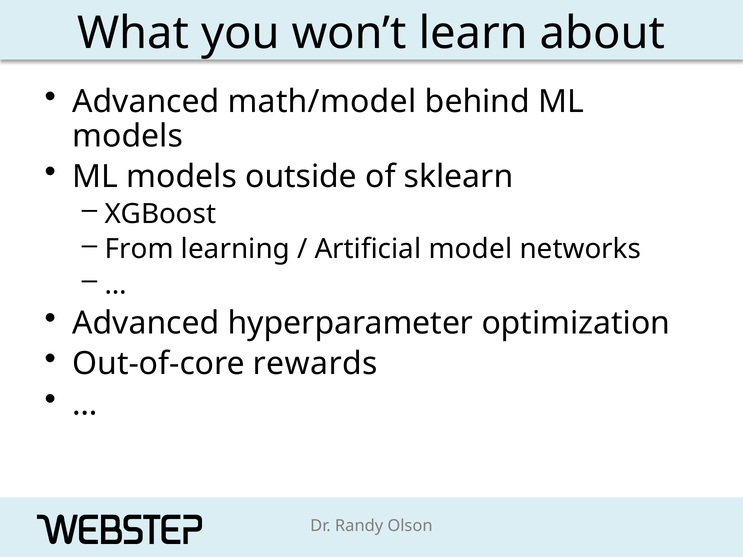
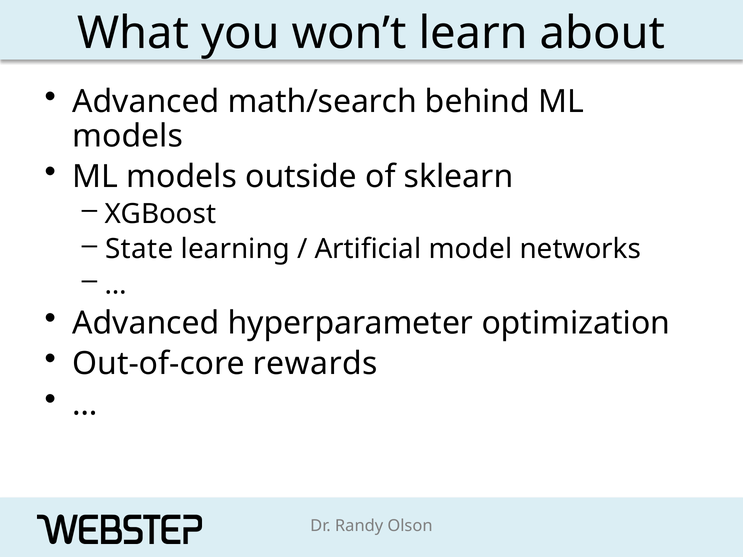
math/model: math/model -> math/search
From: From -> State
